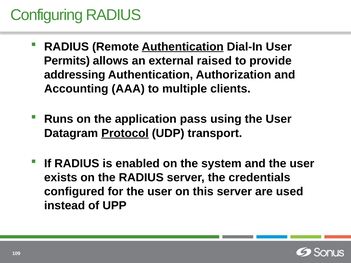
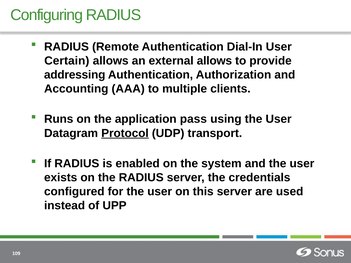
Authentication at (183, 47) underline: present -> none
Permits: Permits -> Certain
external raised: raised -> allows
